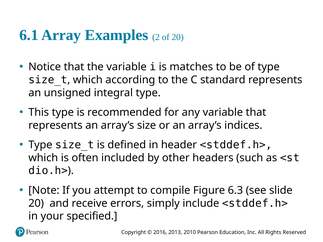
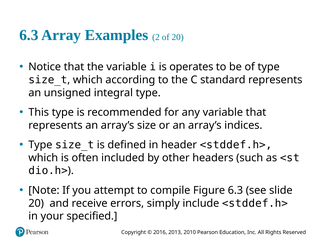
6.1 at (29, 35): 6.1 -> 6.3
matches: matches -> operates
